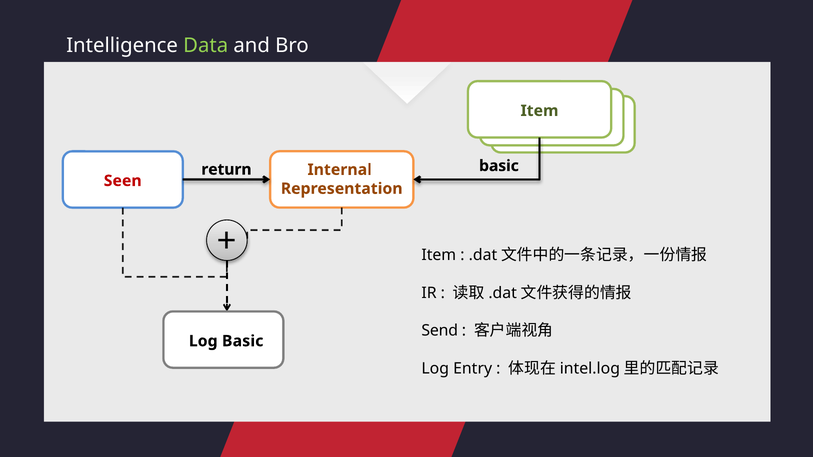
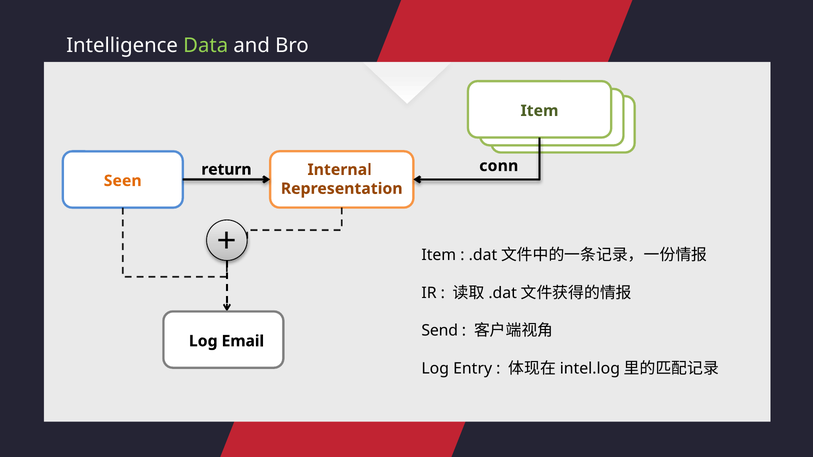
basic at (499, 166): basic -> conn
Seen colour: red -> orange
Log Basic: Basic -> Email
